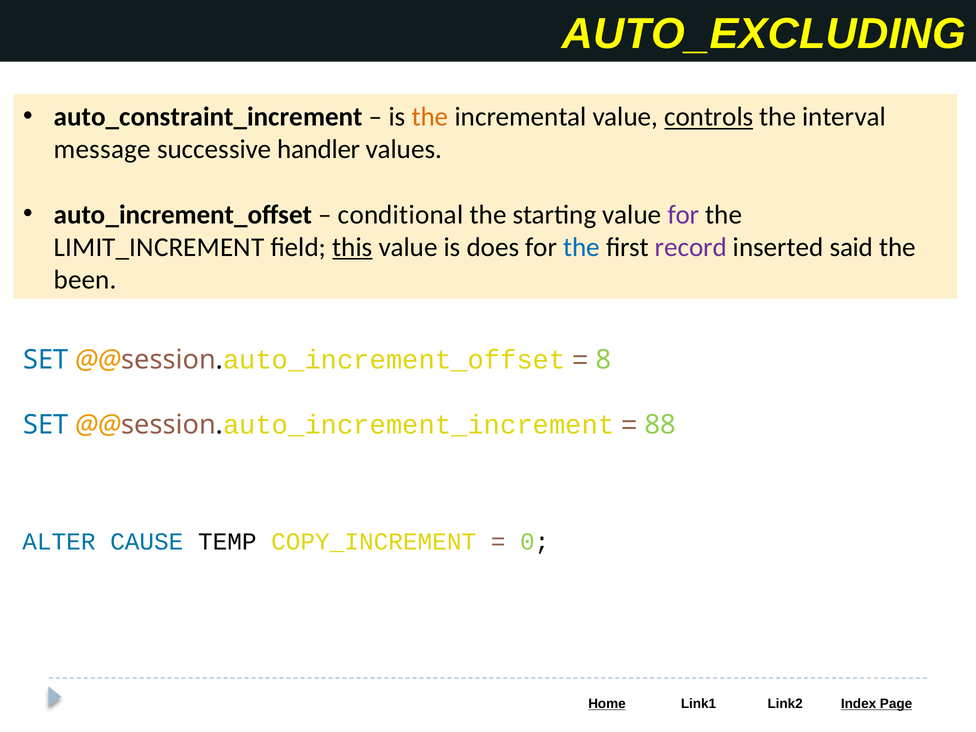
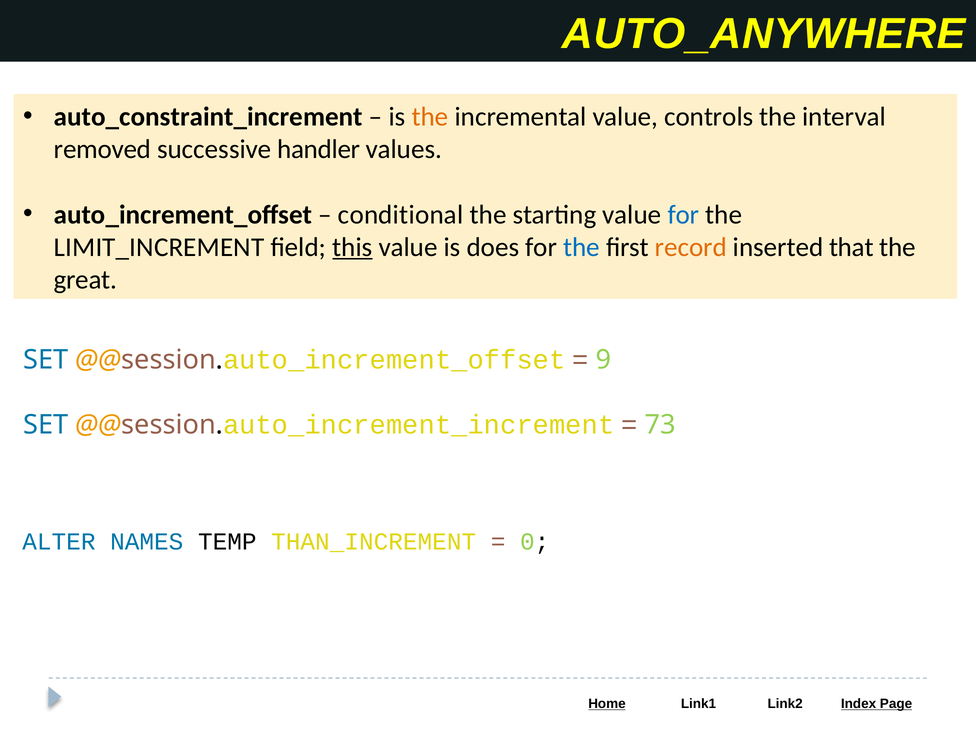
AUTO_EXCLUDING: AUTO_EXCLUDING -> AUTO_ANYWHERE
controls underline: present -> none
message: message -> removed
for at (683, 215) colour: purple -> blue
record colour: purple -> orange
said: said -> that
been: been -> great
8: 8 -> 9
88: 88 -> 73
CAUSE: CAUSE -> NAMES
COPY_INCREMENT: COPY_INCREMENT -> THAN_INCREMENT
